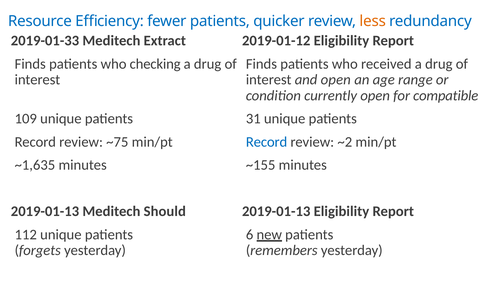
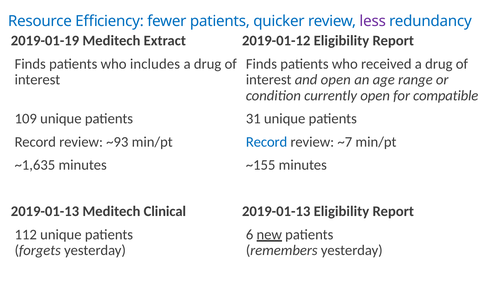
less colour: orange -> purple
2019-01-33: 2019-01-33 -> 2019-01-19
checking: checking -> includes
~75: ~75 -> ~93
~2: ~2 -> ~7
Should: Should -> Clinical
